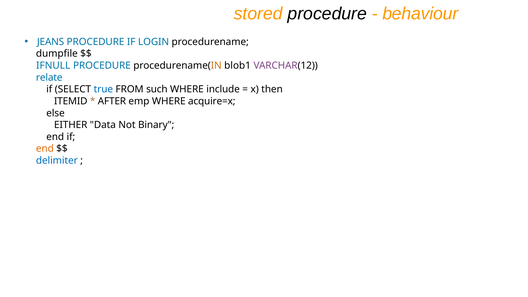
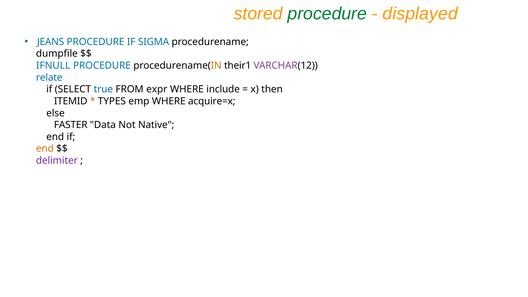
procedure at (327, 14) colour: black -> green
behaviour: behaviour -> displayed
LOGIN: LOGIN -> SIGMA
blob1: blob1 -> their1
such: such -> expr
AFTER: AFTER -> TYPES
EITHER: EITHER -> FASTER
Binary: Binary -> Native
delimiter colour: blue -> purple
